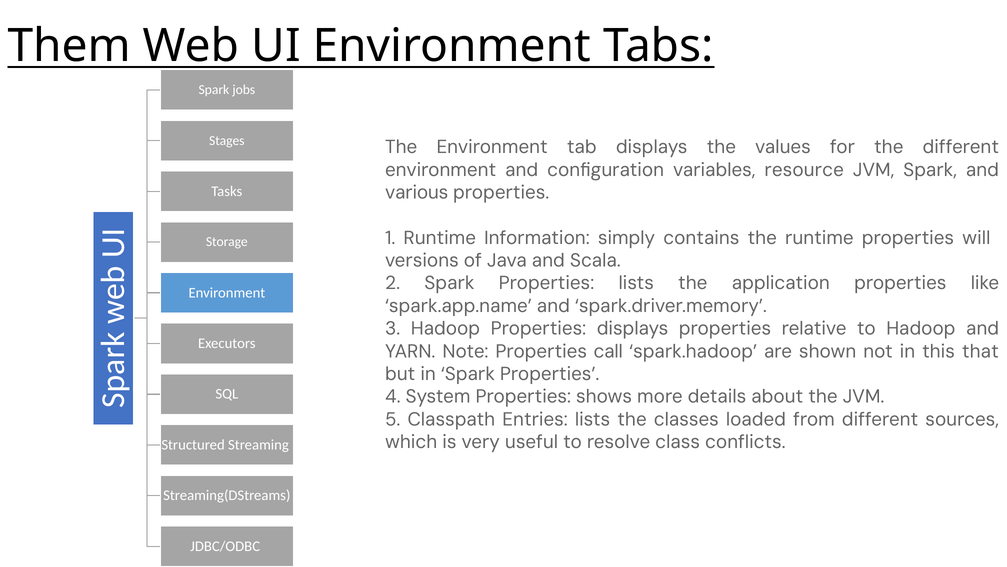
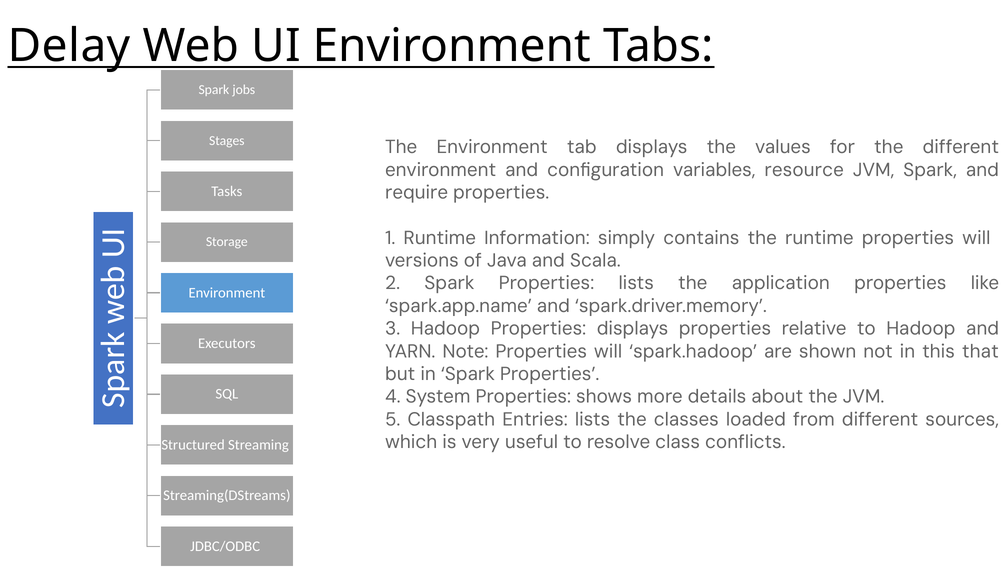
Them: Them -> Delay
various: various -> require
call at (608, 351): call -> will
